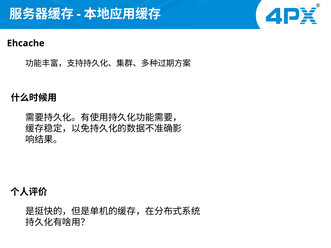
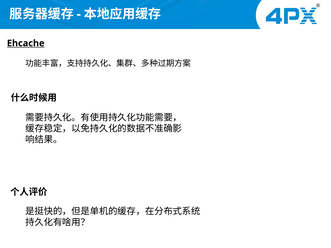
Ehcache underline: none -> present
